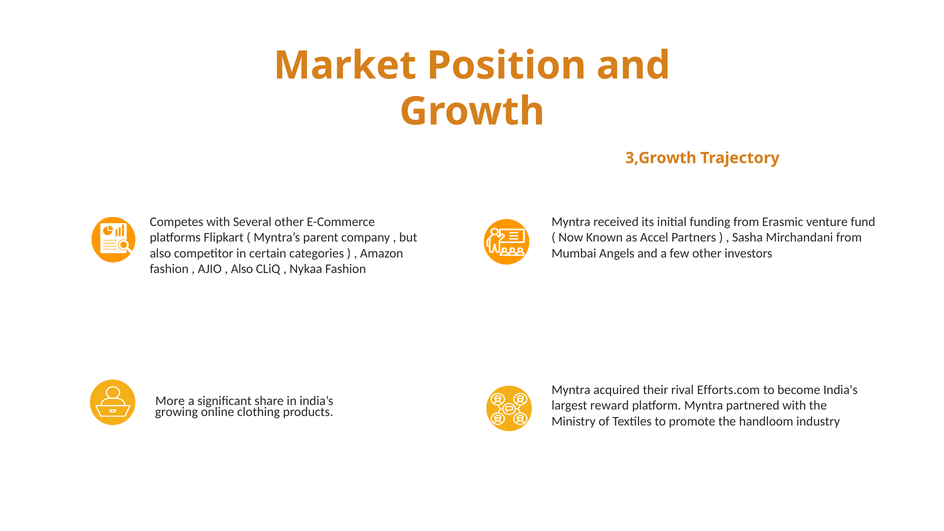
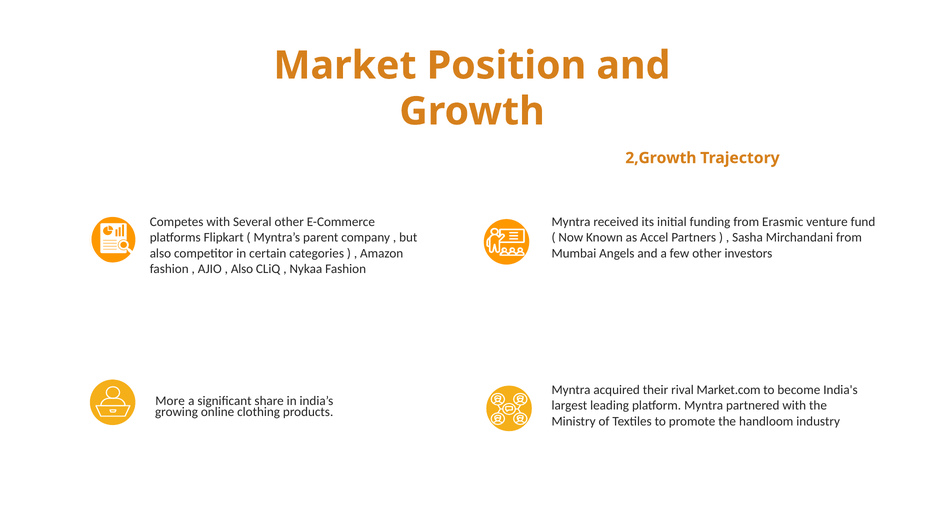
3,Growth: 3,Growth -> 2,Growth
Efforts.com: Efforts.com -> Market.com
reward: reward -> leading
